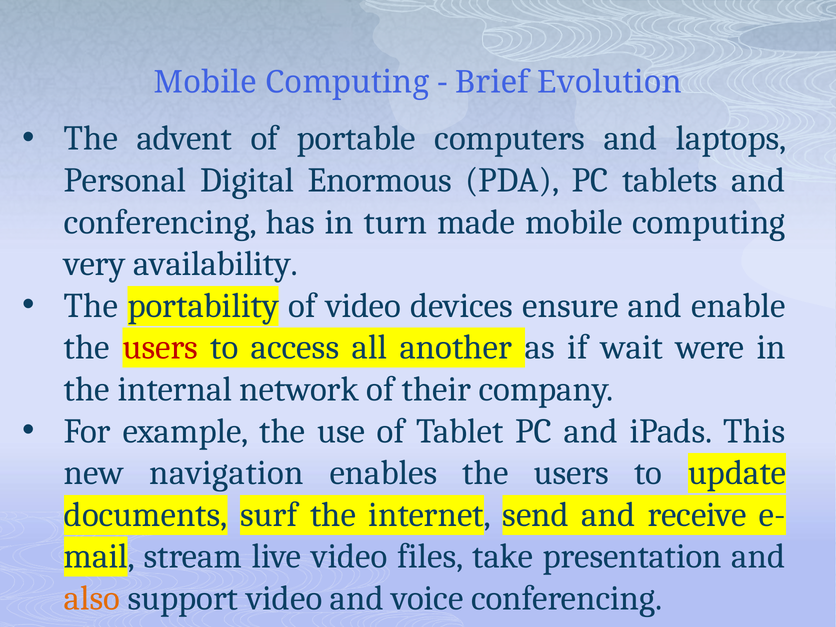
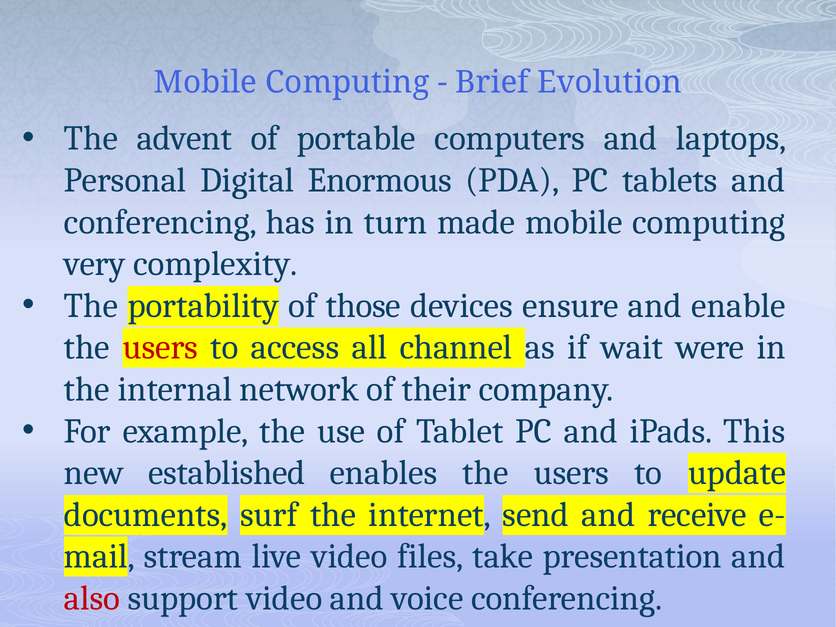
availability: availability -> complexity
of video: video -> those
another: another -> channel
navigation: navigation -> established
also colour: orange -> red
